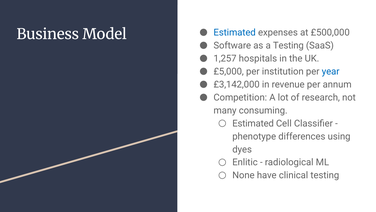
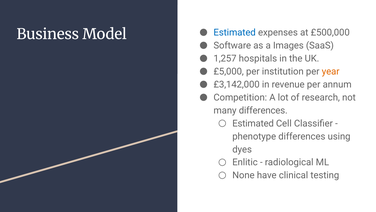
a Testing: Testing -> Images
year colour: blue -> orange
many consuming: consuming -> differences
